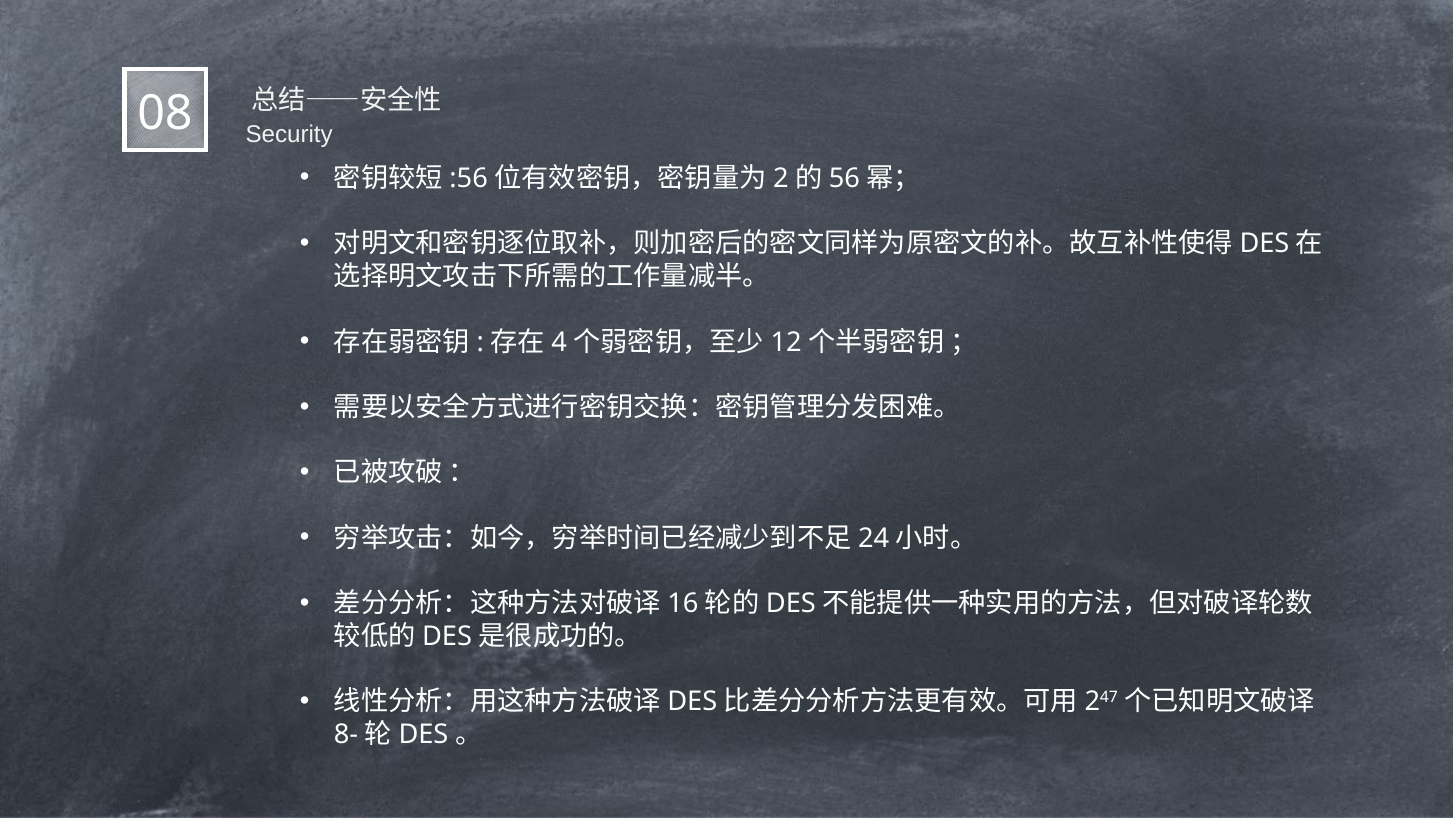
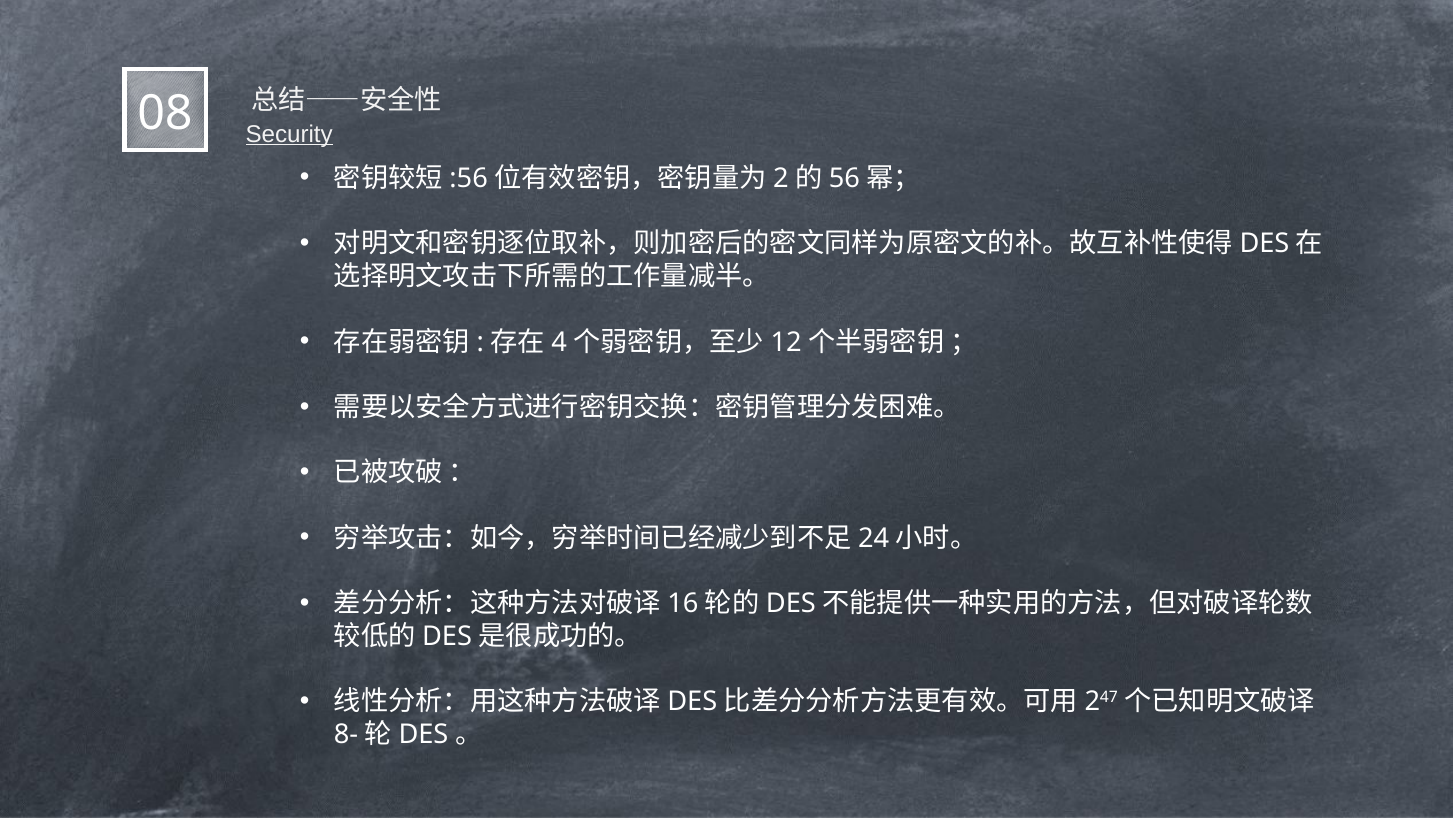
Security underline: none -> present
